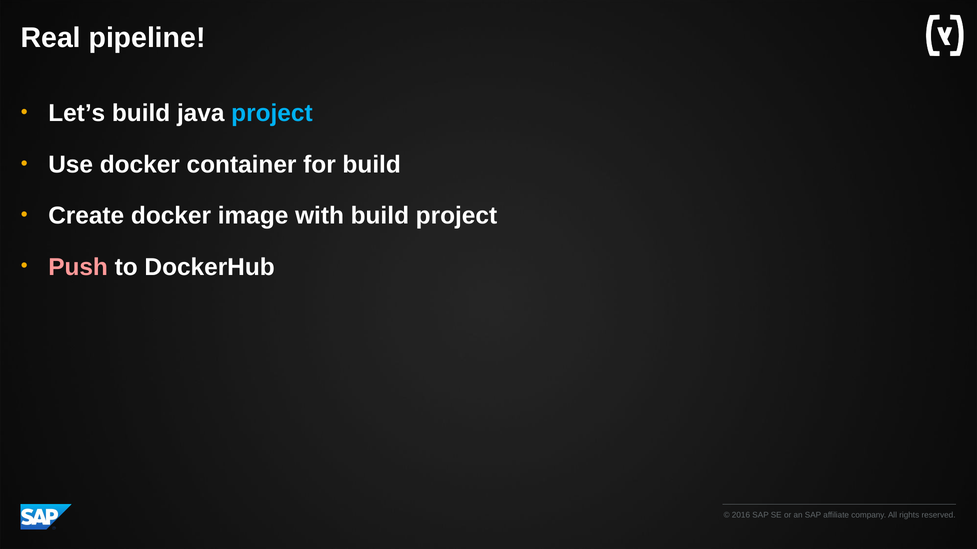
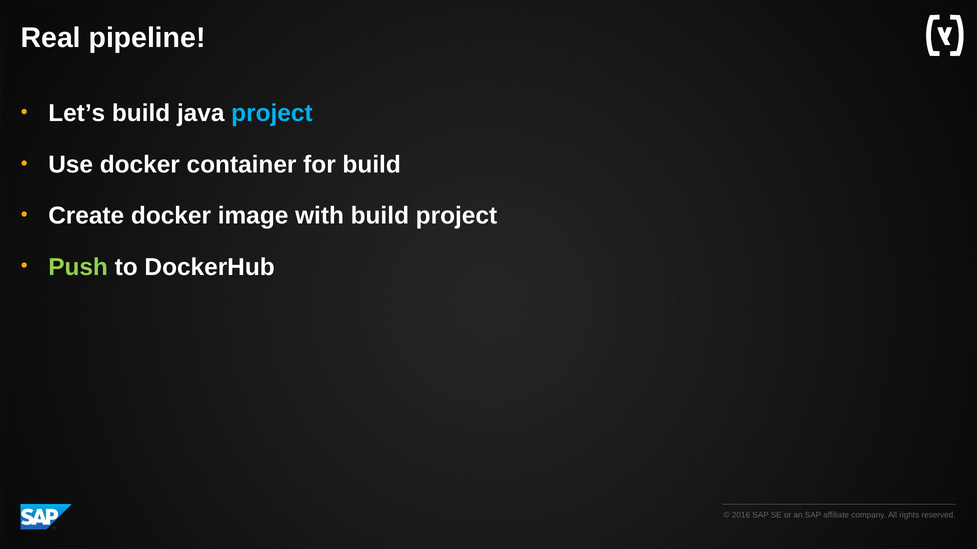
Push colour: pink -> light green
